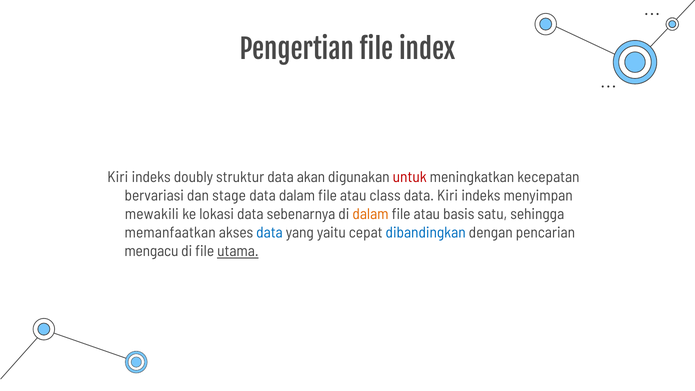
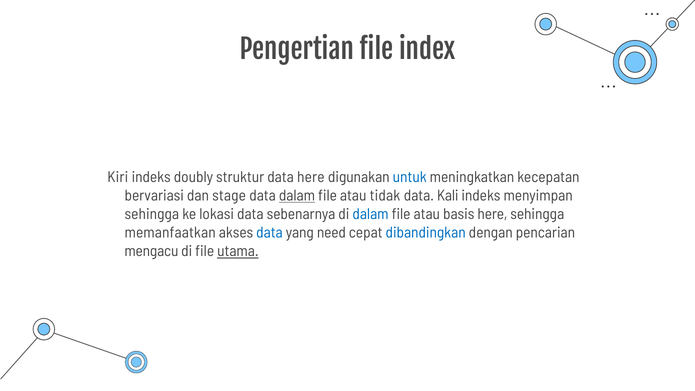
data akan: akan -> here
untuk colour: red -> blue
dalam at (297, 196) underline: none -> present
class: class -> tidak
data Kiri: Kiri -> Kali
mewakili at (152, 214): mewakili -> sehingga
dalam at (371, 214) colour: orange -> blue
basis satu: satu -> here
yaitu: yaitu -> need
